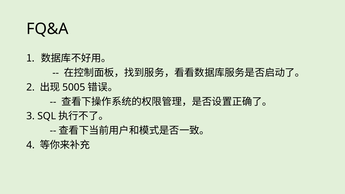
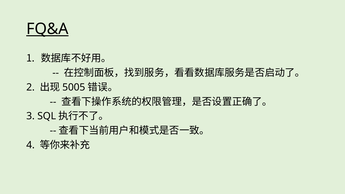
FQ&A underline: none -> present
